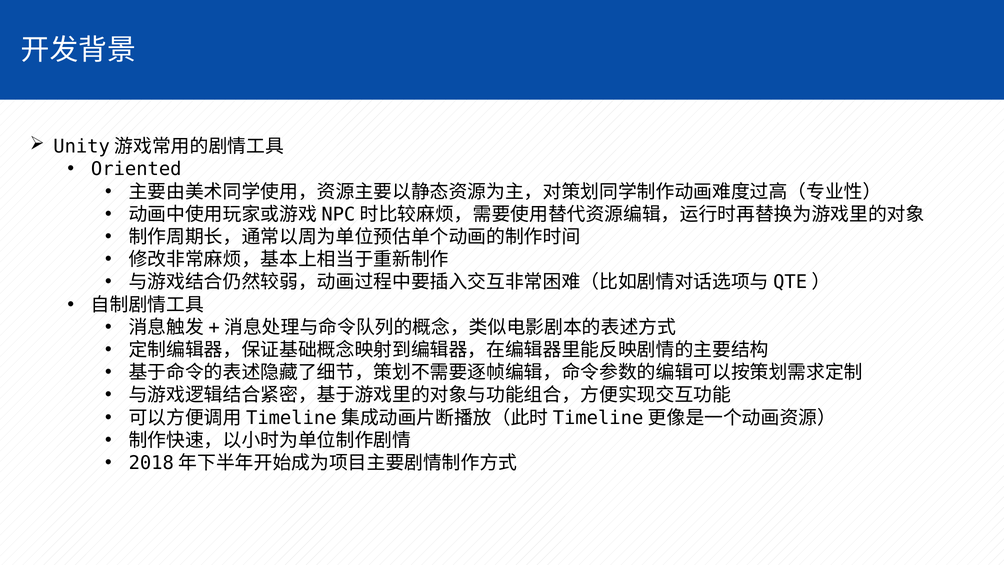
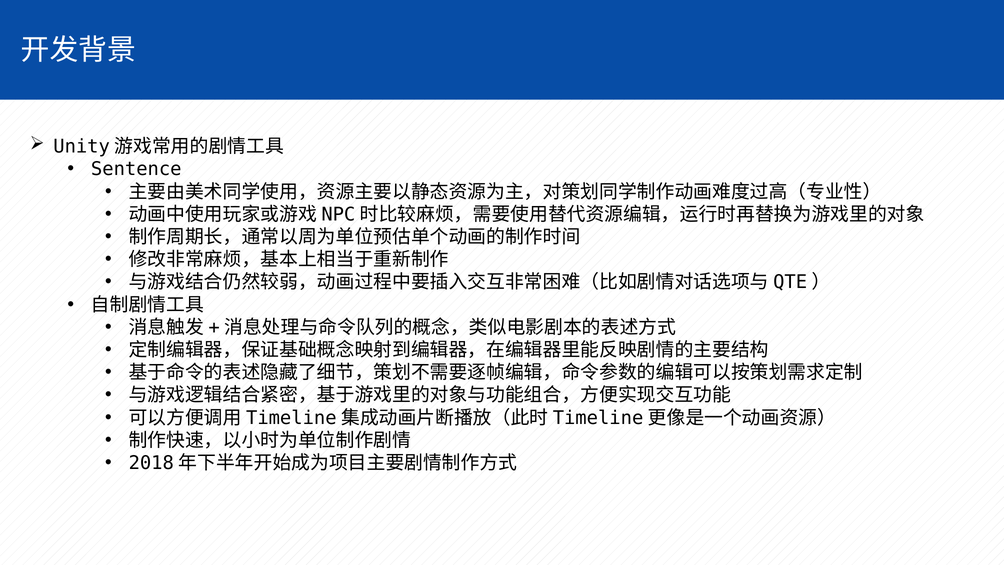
Oriented: Oriented -> Sentence
